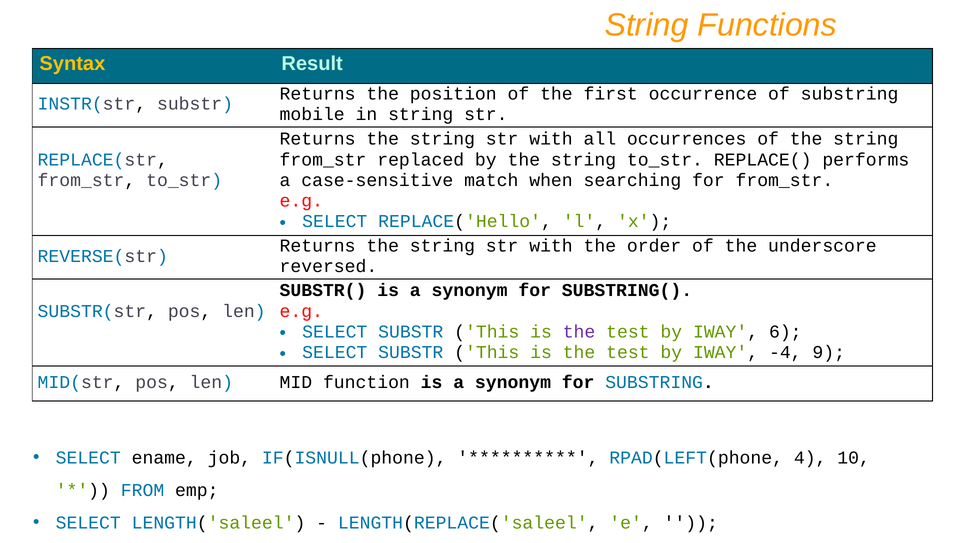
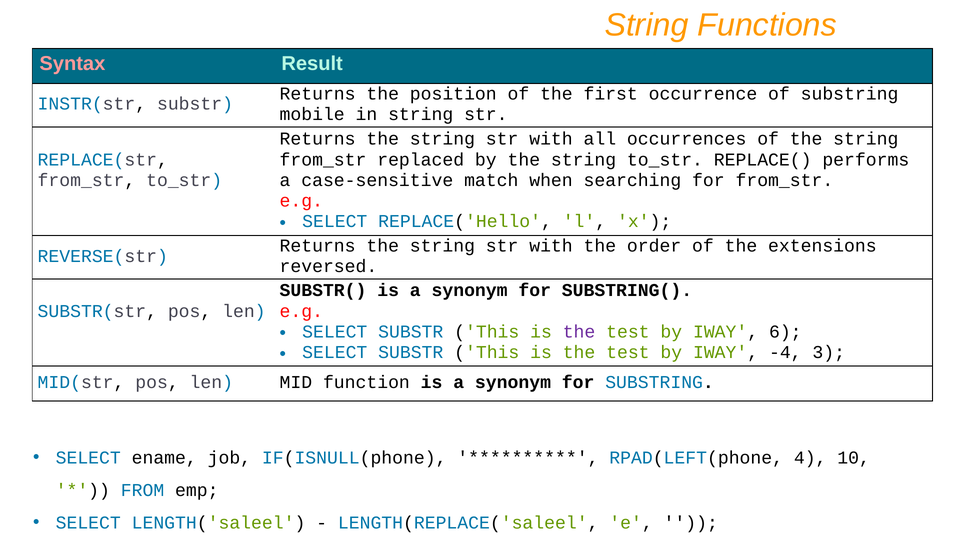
Syntax colour: yellow -> pink
underscore: underscore -> extensions
9: 9 -> 3
